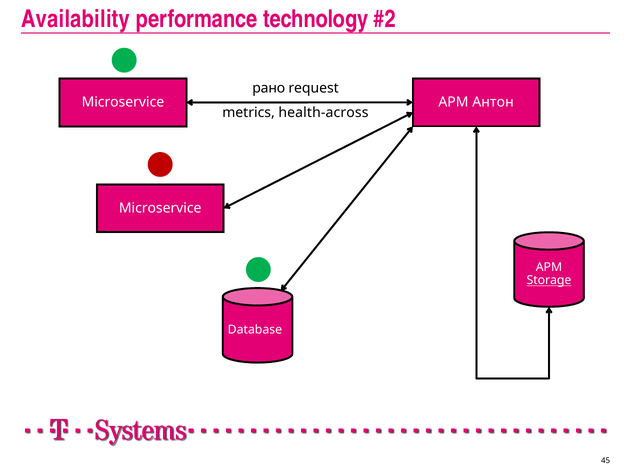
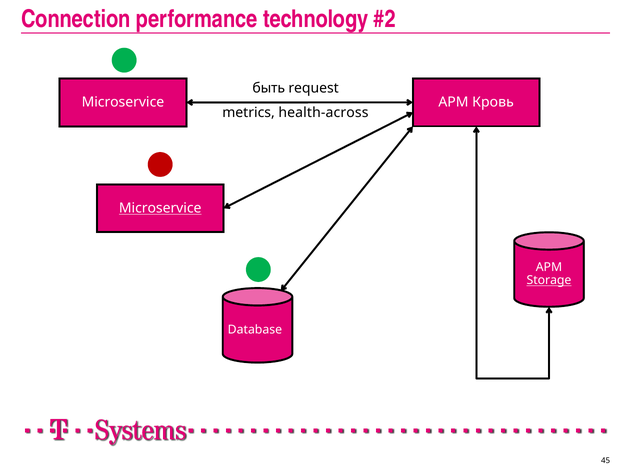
Availability: Availability -> Connection
рано: рано -> быть
Антон: Антон -> Кровь
Microservice at (160, 208) underline: none -> present
